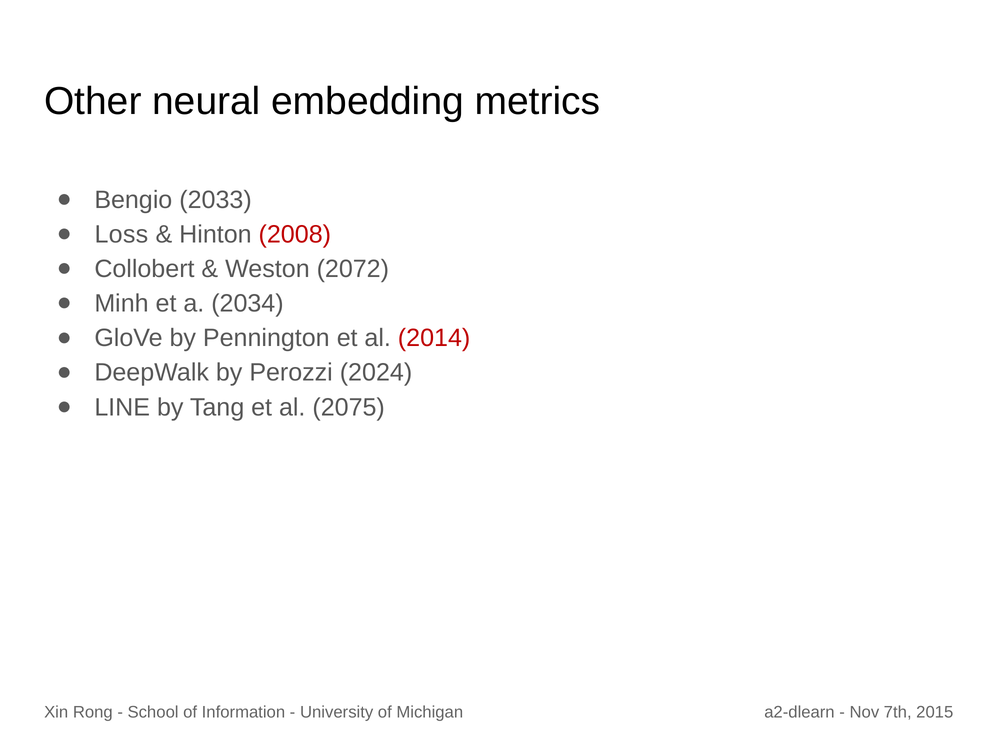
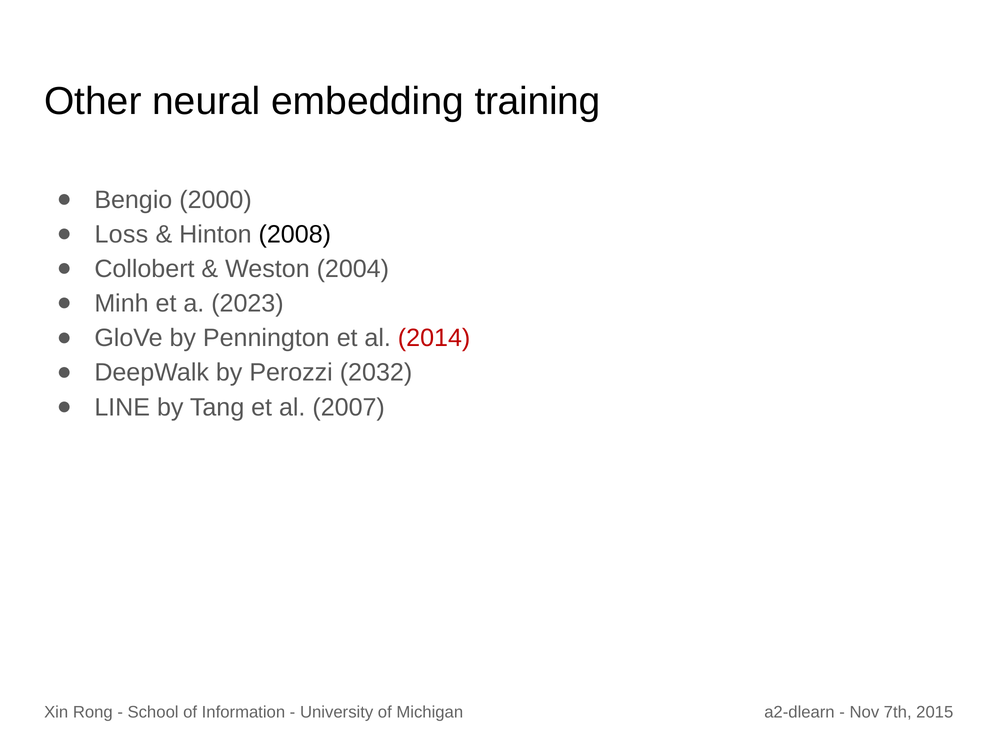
metrics: metrics -> training
2033: 2033 -> 2000
2008 colour: red -> black
2072: 2072 -> 2004
2034: 2034 -> 2023
2024: 2024 -> 2032
2075: 2075 -> 2007
